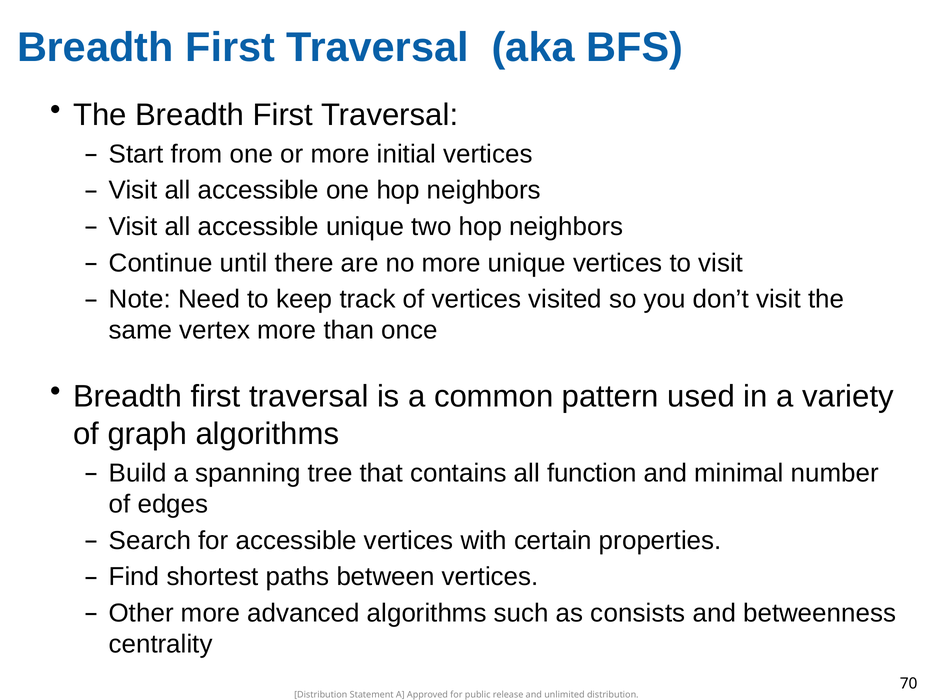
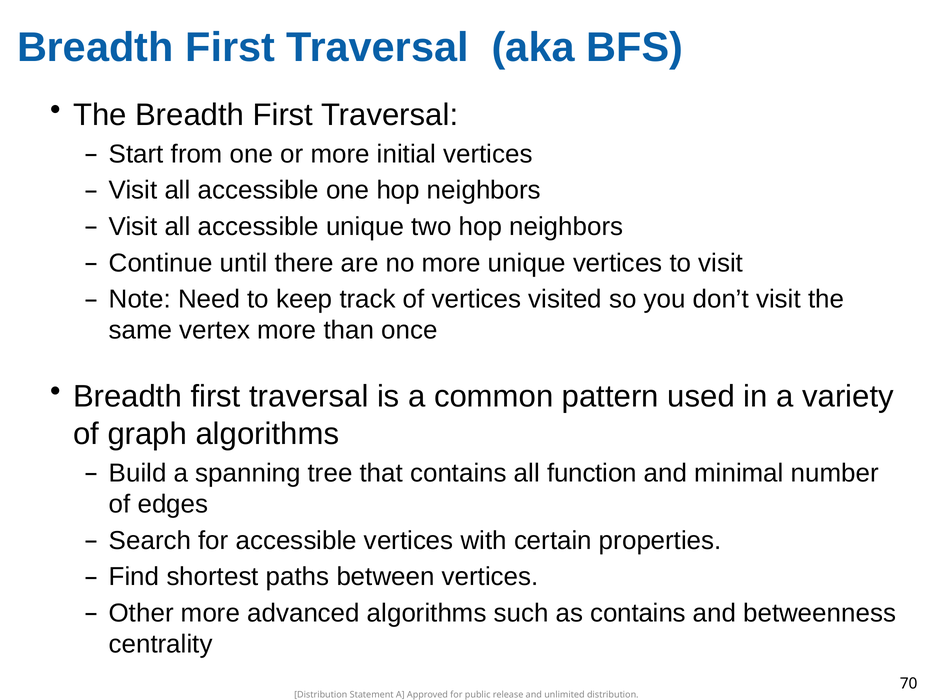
as consists: consists -> contains
